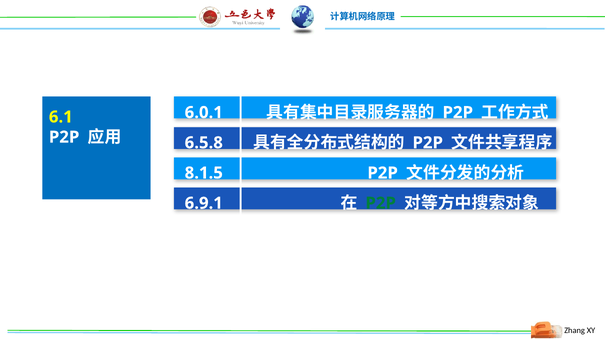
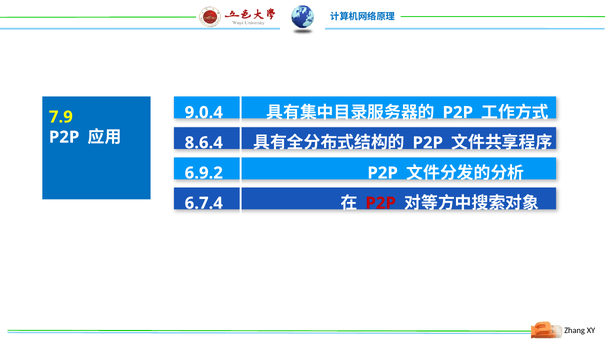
6.0.1: 6.0.1 -> 9.0.4
6.1: 6.1 -> 7.9
6.5.8: 6.5.8 -> 8.6.4
8.1.5: 8.1.5 -> 6.9.2
6.9.1: 6.9.1 -> 6.7.4
P2P at (381, 203) colour: green -> red
